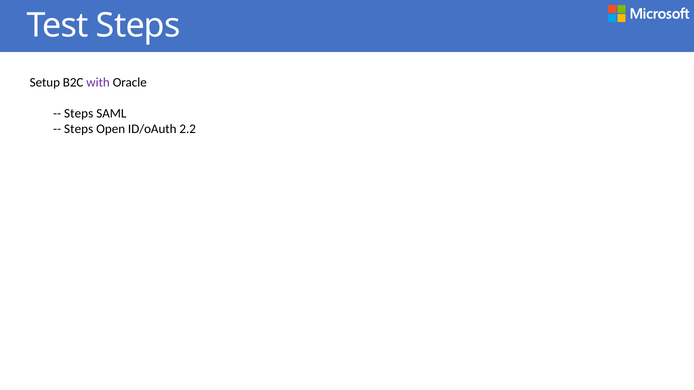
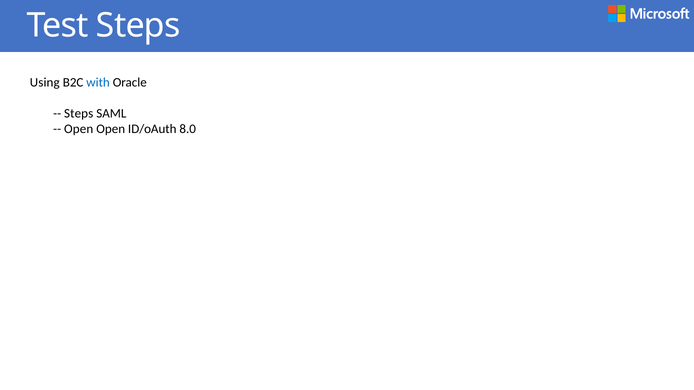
Setup: Setup -> Using
with colour: purple -> blue
Steps at (79, 129): Steps -> Open
2.2: 2.2 -> 8.0
